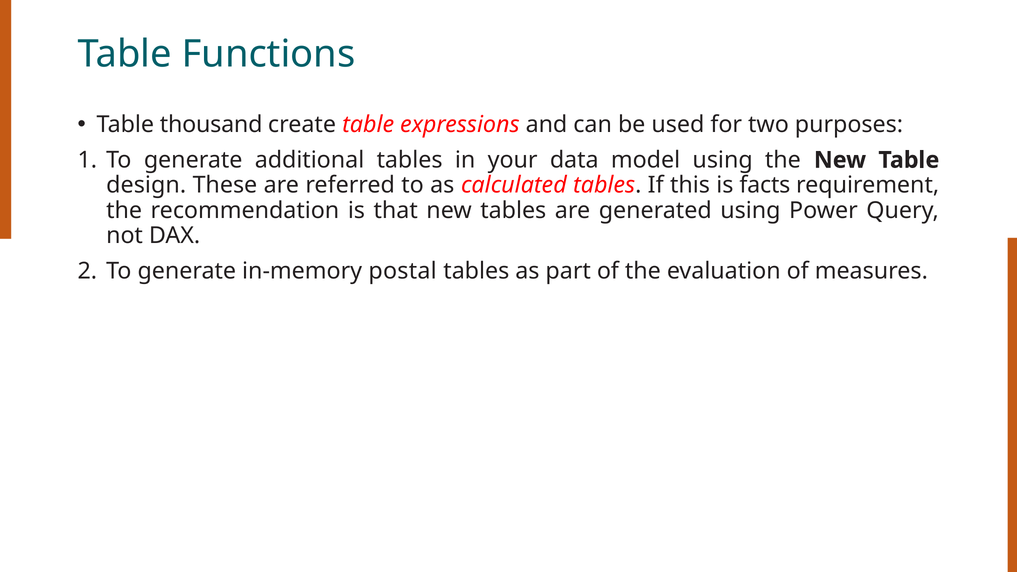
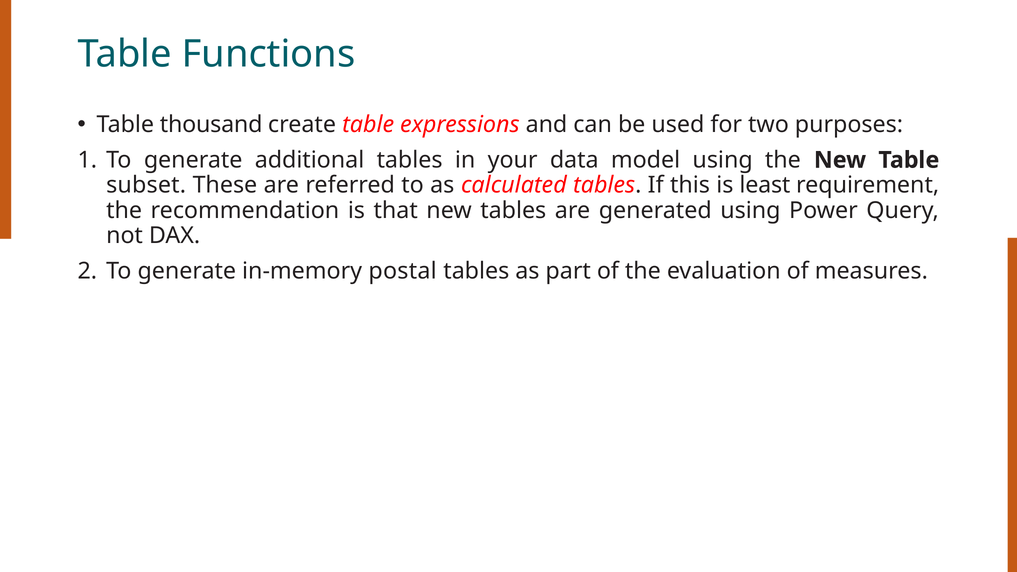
design: design -> subset
facts: facts -> least
